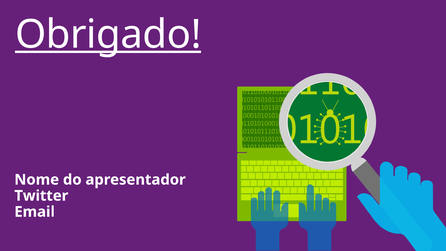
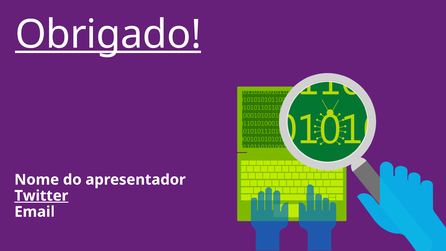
Twitter underline: none -> present
